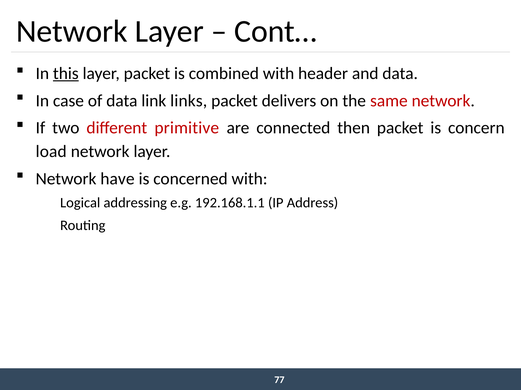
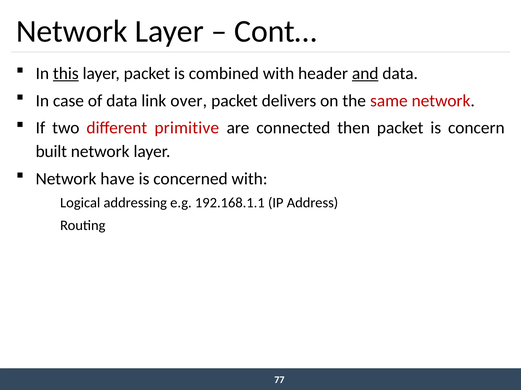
and underline: none -> present
links: links -> over
load: load -> built
